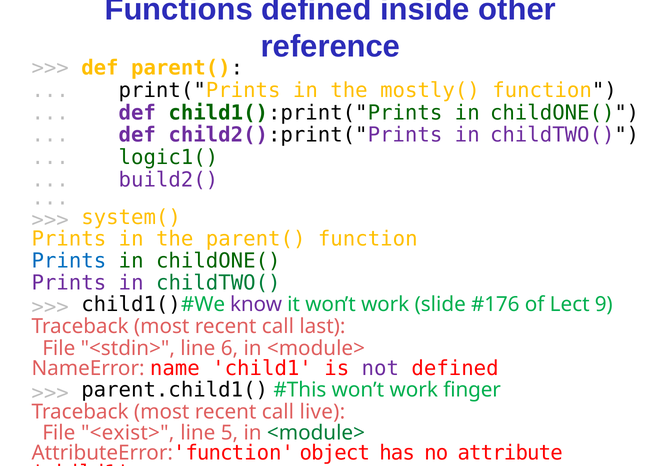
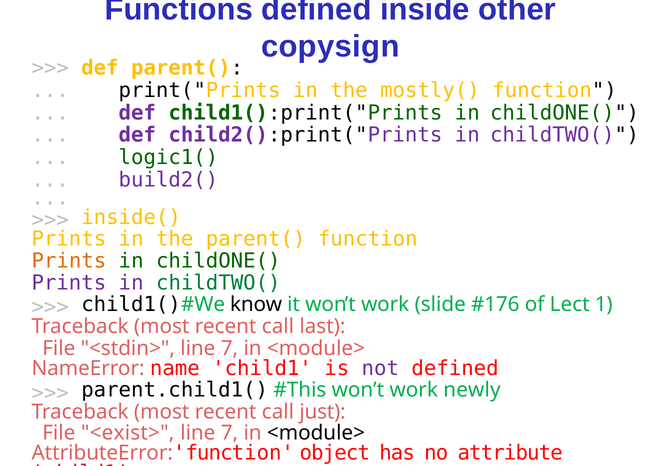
reference: reference -> copysign
system(: system( -> inside(
Prints at (69, 261) colour: blue -> orange
know colour: purple -> black
9: 9 -> 1
<stdin> line 6: 6 -> 7
finger: finger -> newly
live: live -> just
5 at (229, 433): 5 -> 7
<module> at (316, 433) colour: green -> black
